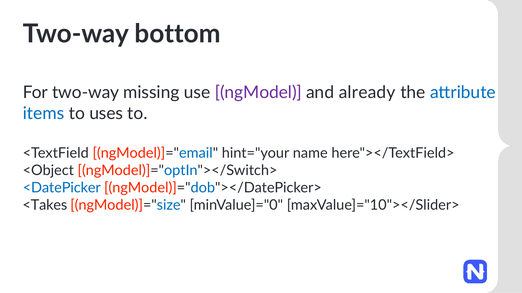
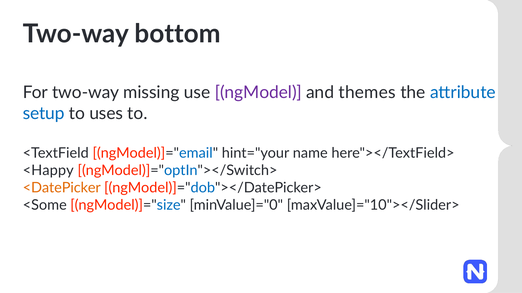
already: already -> themes
items: items -> setup
<Object: <Object -> <Happy
<DatePicker colour: blue -> orange
<Takes: <Takes -> <Some
